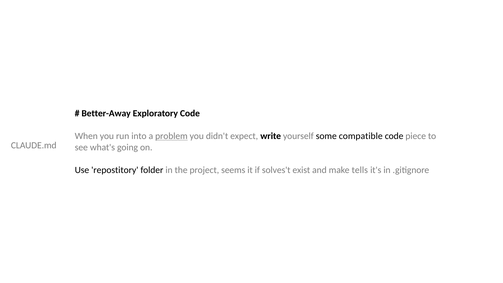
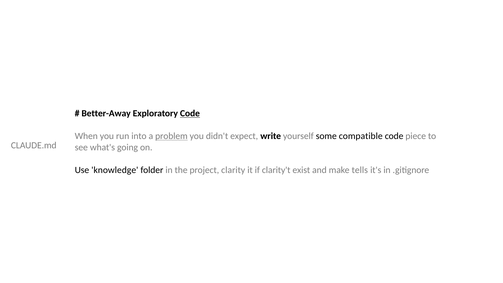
Code at (190, 113) underline: none -> present
repostitory: repostitory -> knowledge
seems: seems -> clarity
solves't: solves't -> clarity't
